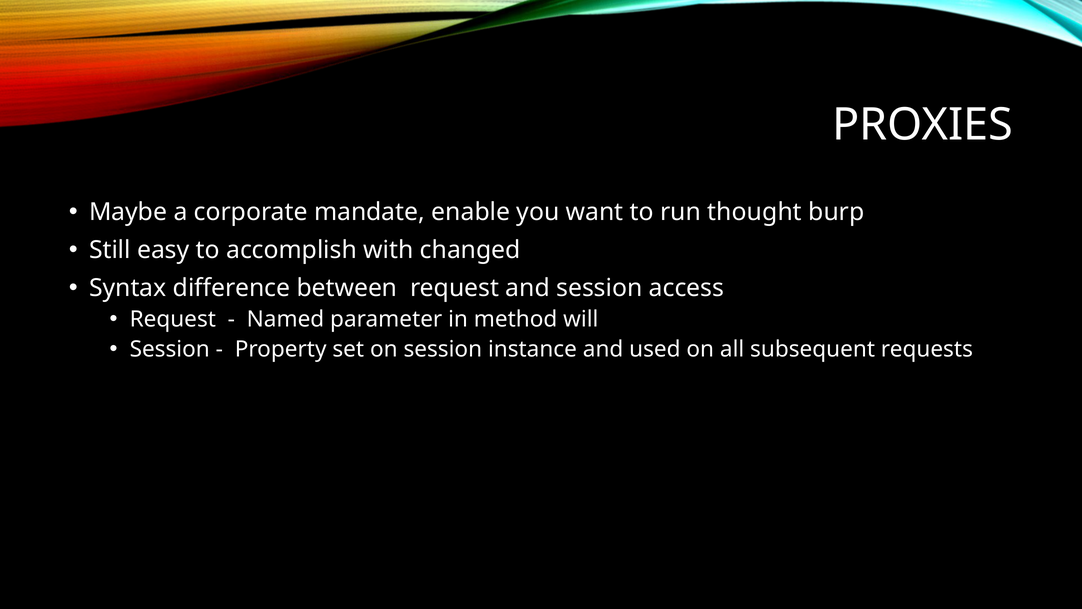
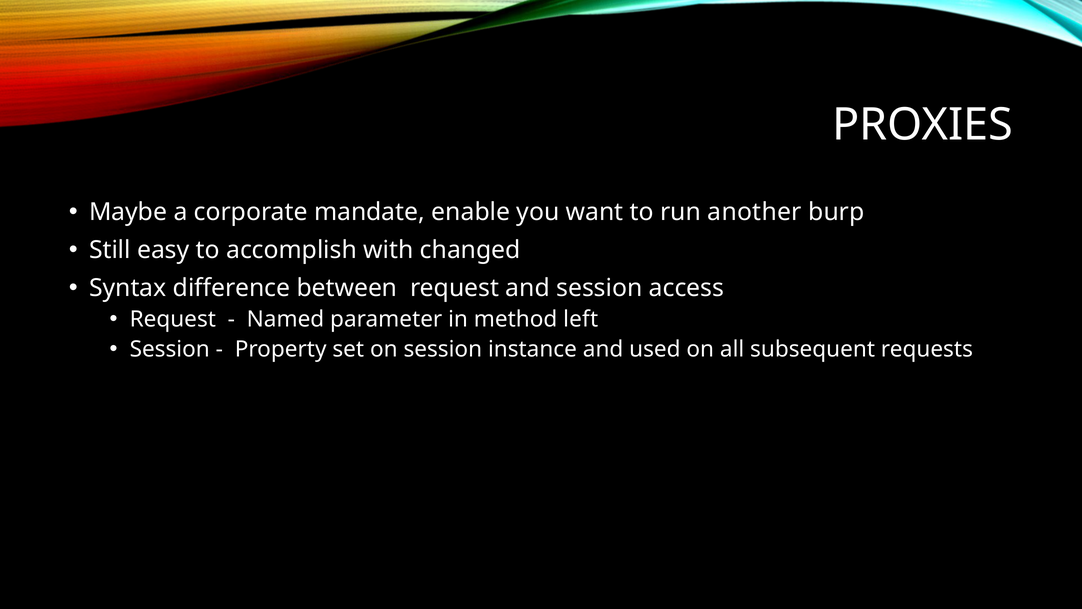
thought: thought -> another
will: will -> left
